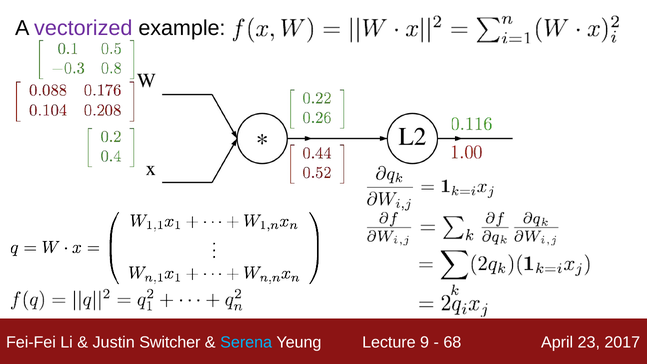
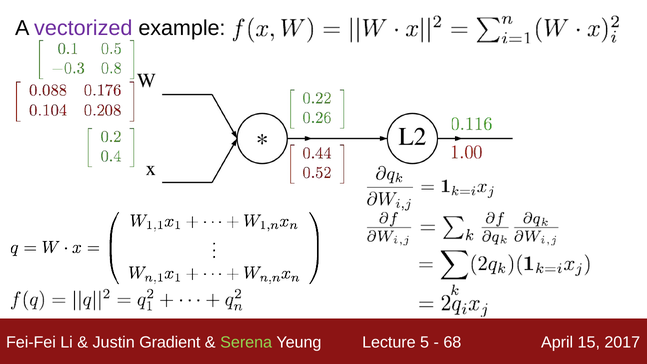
Switcher: Switcher -> Gradient
Serena colour: light blue -> light green
9: 9 -> 5
23: 23 -> 15
